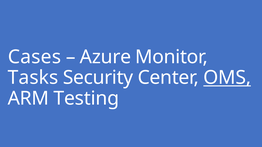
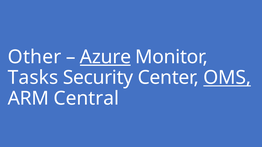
Cases: Cases -> Other
Azure underline: none -> present
Testing: Testing -> Central
